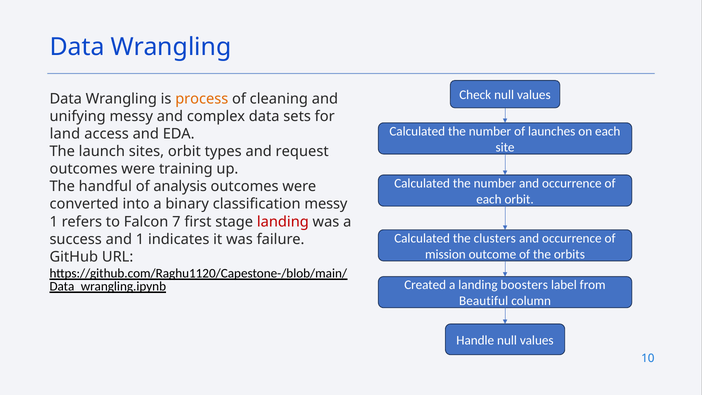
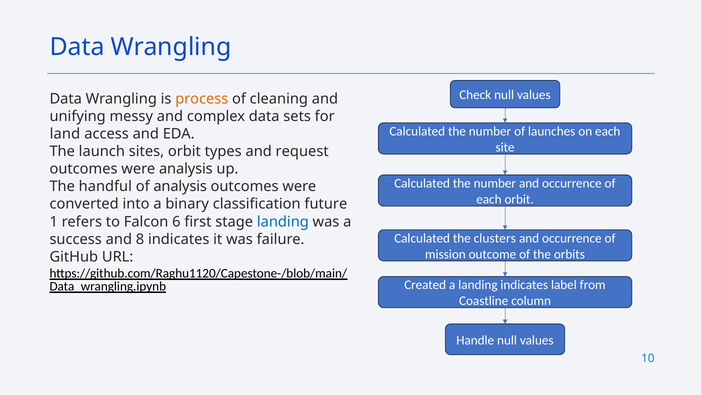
were training: training -> analysis
classification messy: messy -> future
7: 7 -> 6
landing at (283, 222) colour: red -> blue
and 1: 1 -> 8
landing boosters: boosters -> indicates
Beautiful: Beautiful -> Coastline
